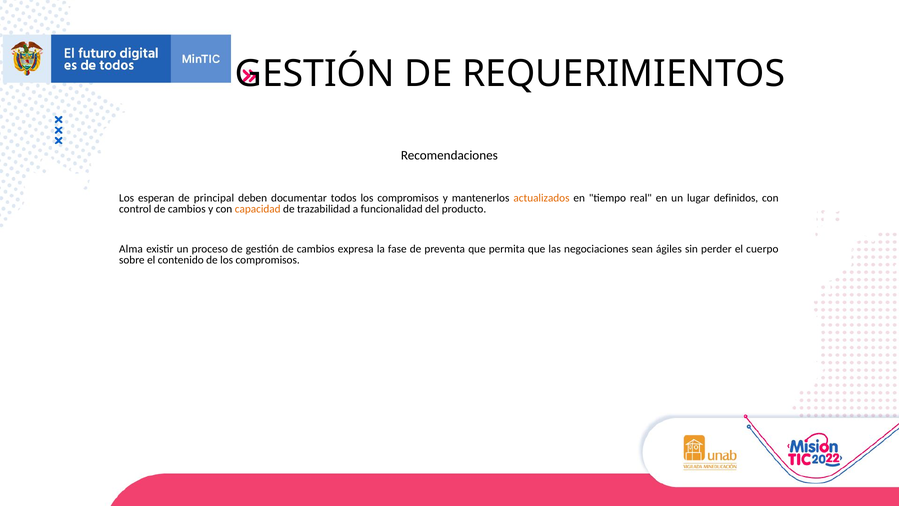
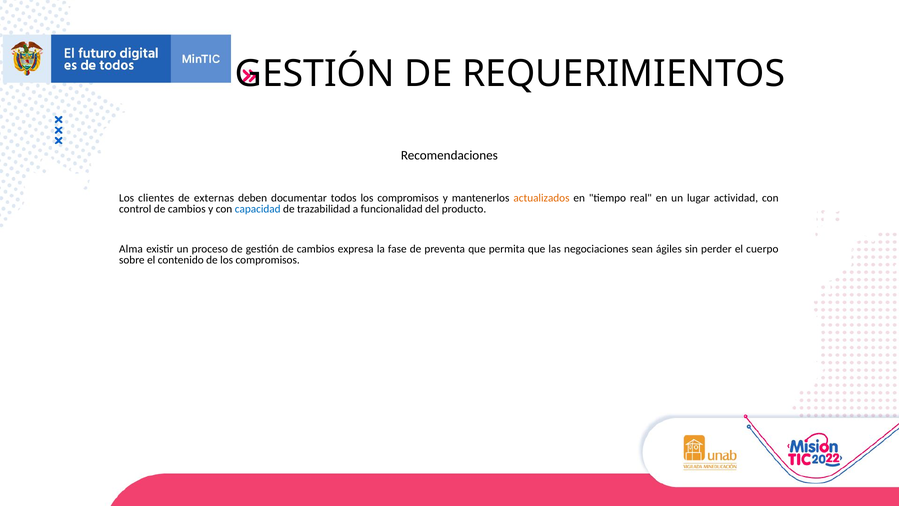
esperan: esperan -> clientes
principal: principal -> externas
definidos: definidos -> actividad
capacidad colour: orange -> blue
